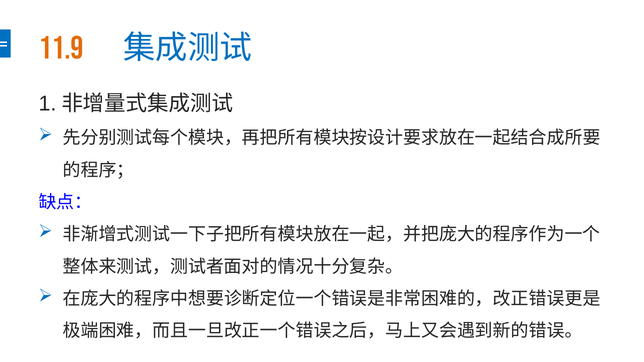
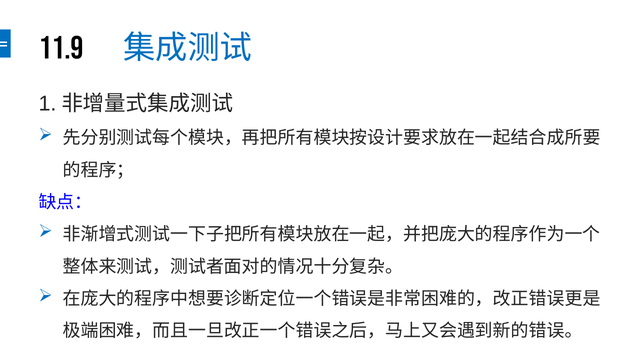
11.9 colour: orange -> black
